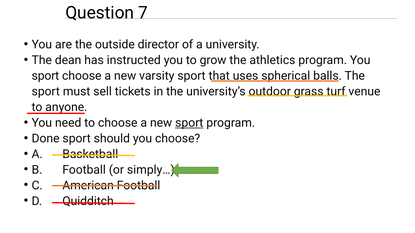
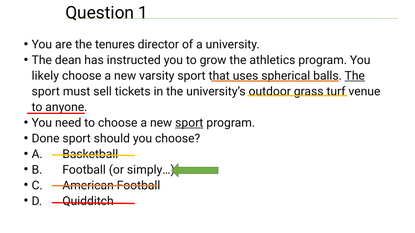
7: 7 -> 1
outside: outside -> tenures
sport at (45, 76): sport -> likely
The at (355, 76) underline: none -> present
